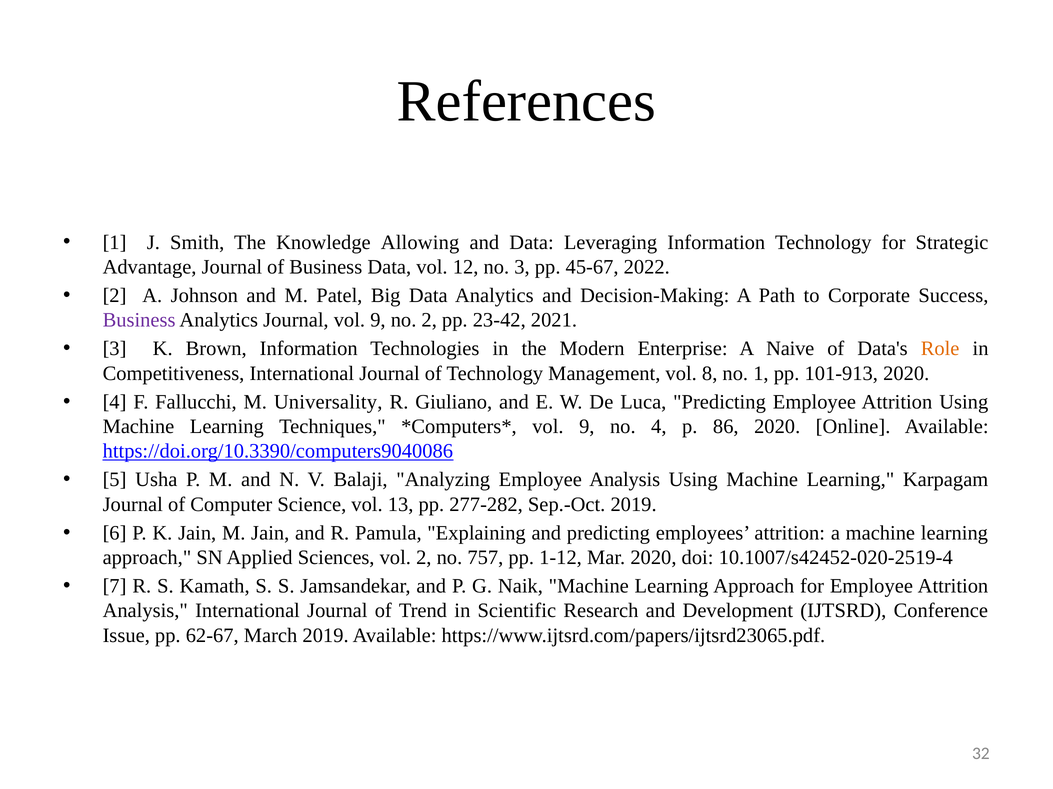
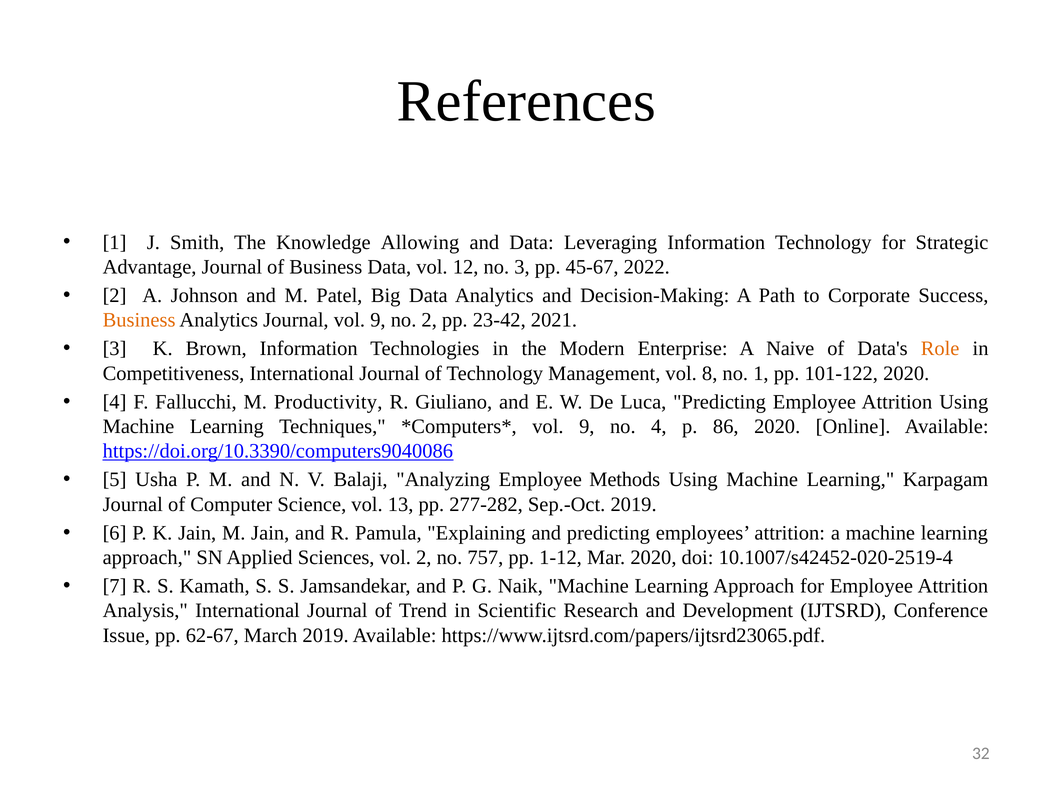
Business at (139, 320) colour: purple -> orange
101-913: 101-913 -> 101-122
Universality: Universality -> Productivity
Employee Analysis: Analysis -> Methods
